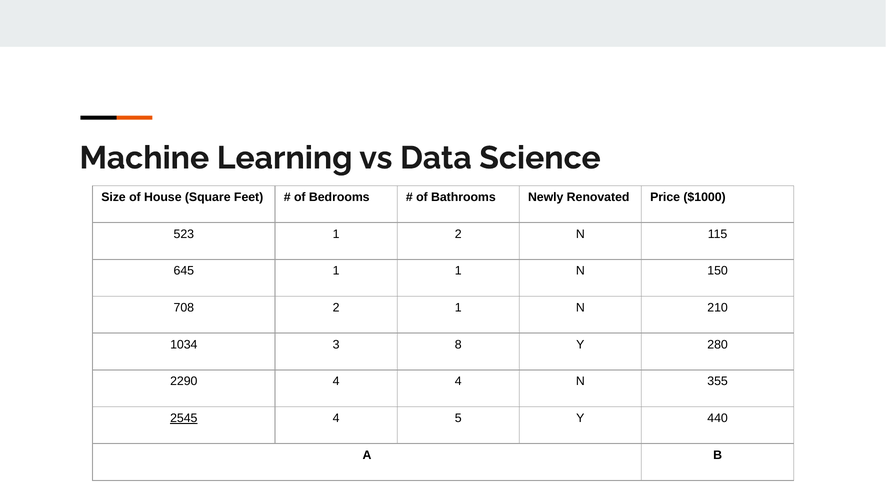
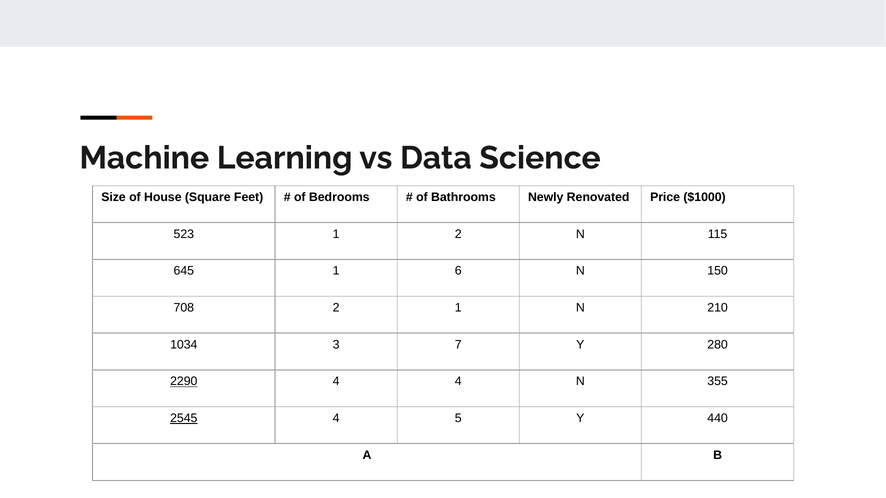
1 1: 1 -> 6
8: 8 -> 7
2290 underline: none -> present
